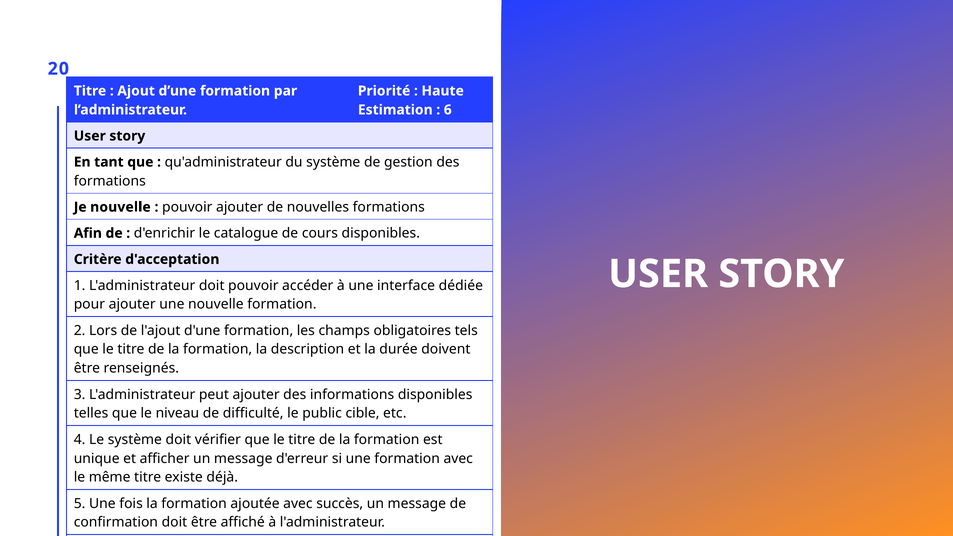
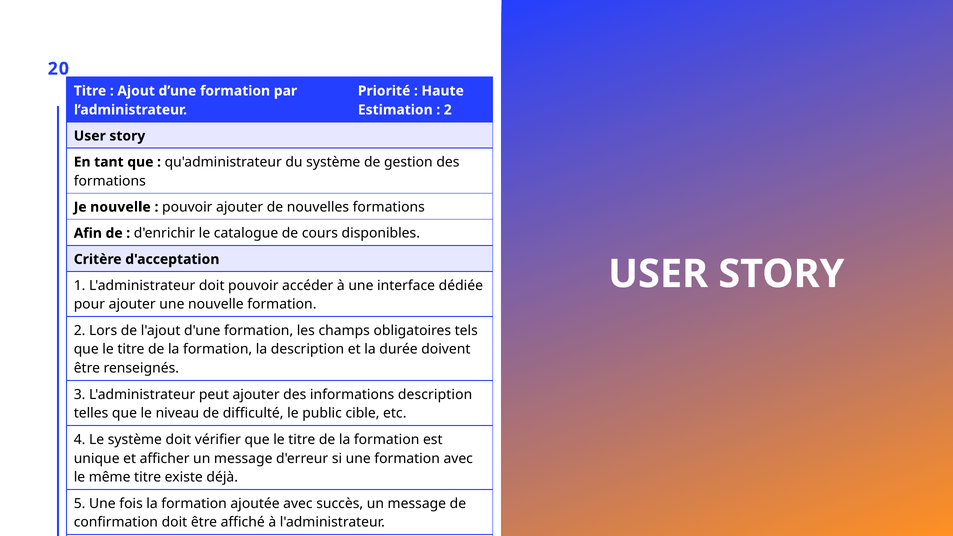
6 at (448, 110): 6 -> 2
informations disponibles: disponibles -> description
